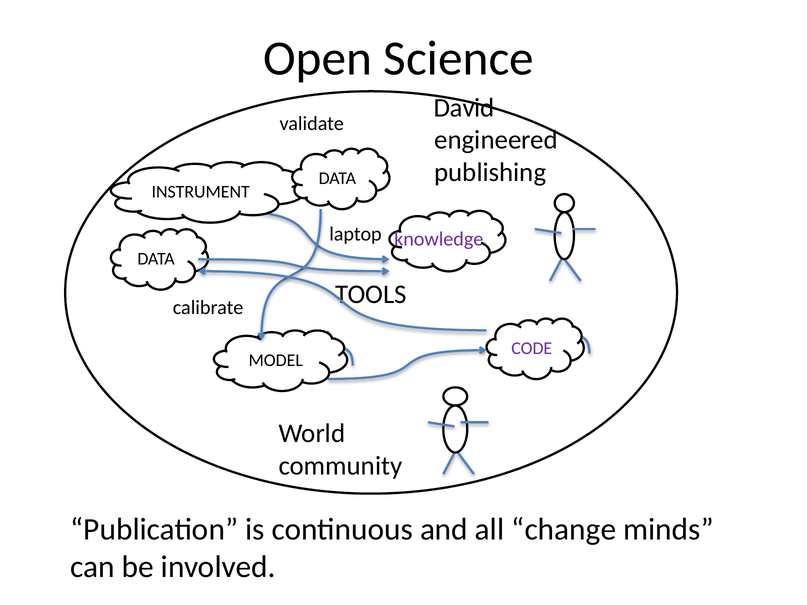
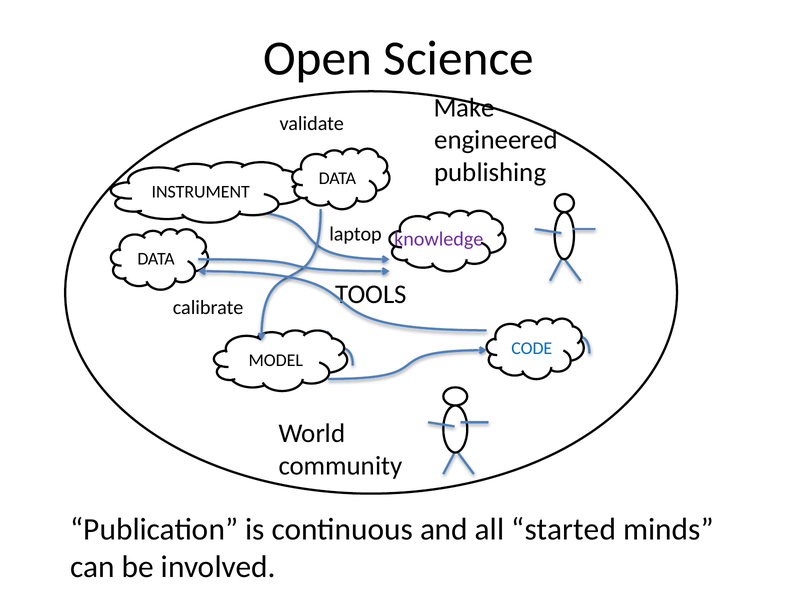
David: David -> Make
CODE colour: purple -> blue
change: change -> started
